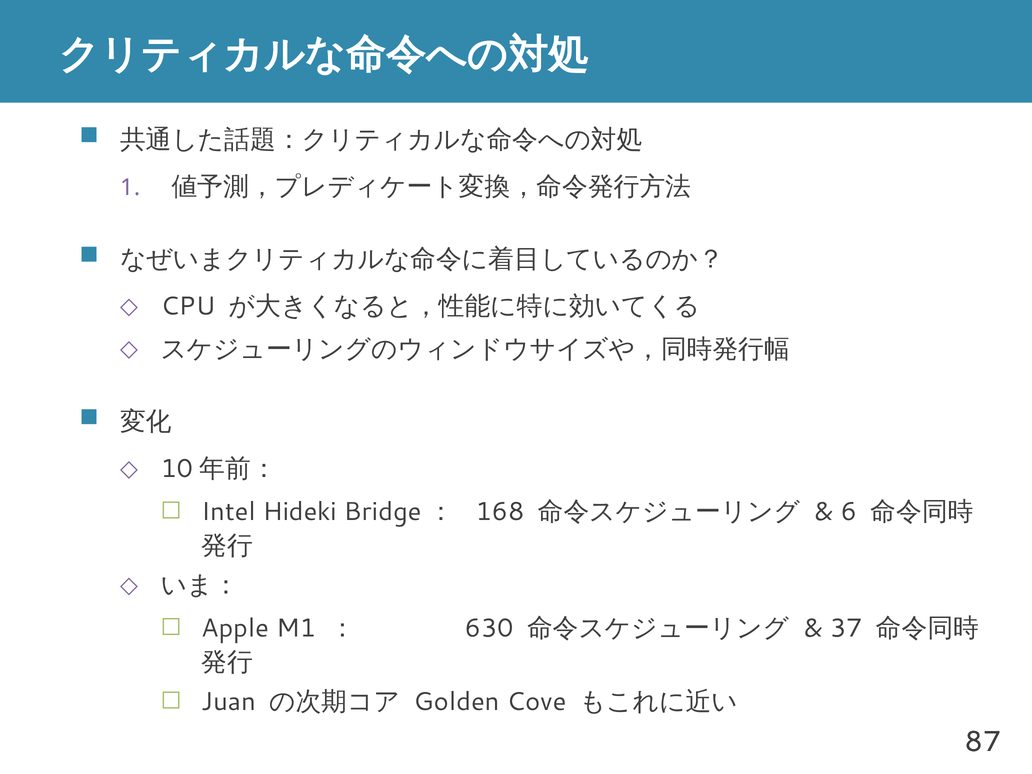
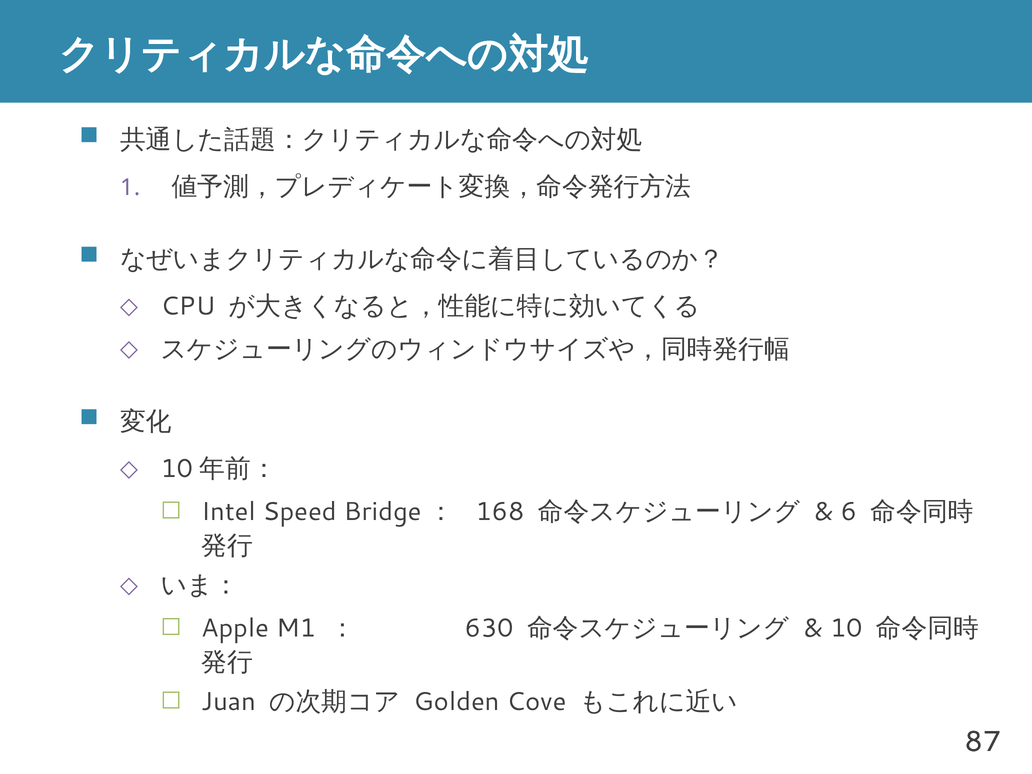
Hideki: Hideki -> Speed
37: 37 -> 10
